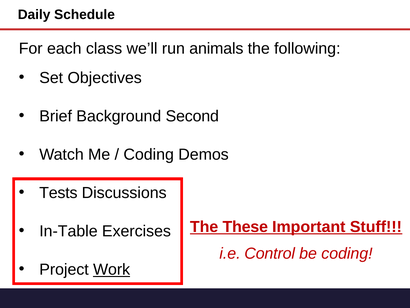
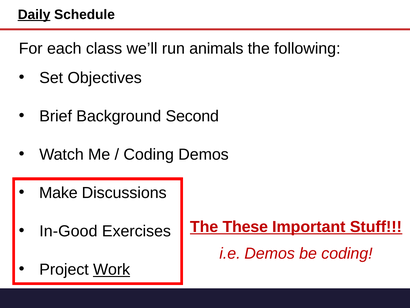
Daily underline: none -> present
Tests: Tests -> Make
In-Table: In-Table -> In-Good
i.e Control: Control -> Demos
